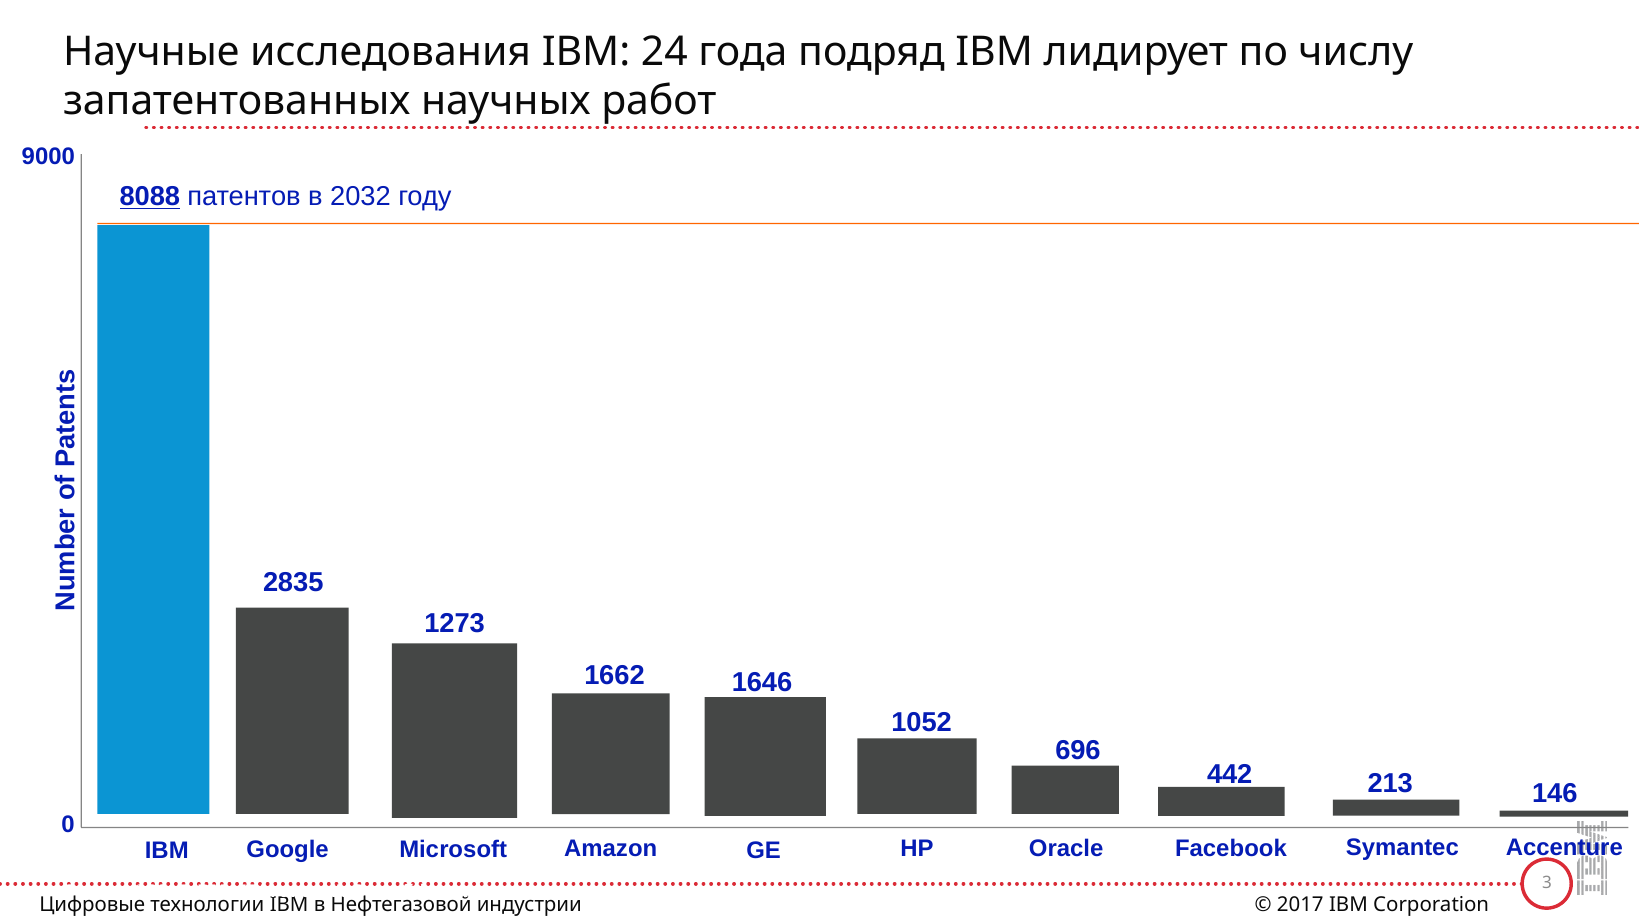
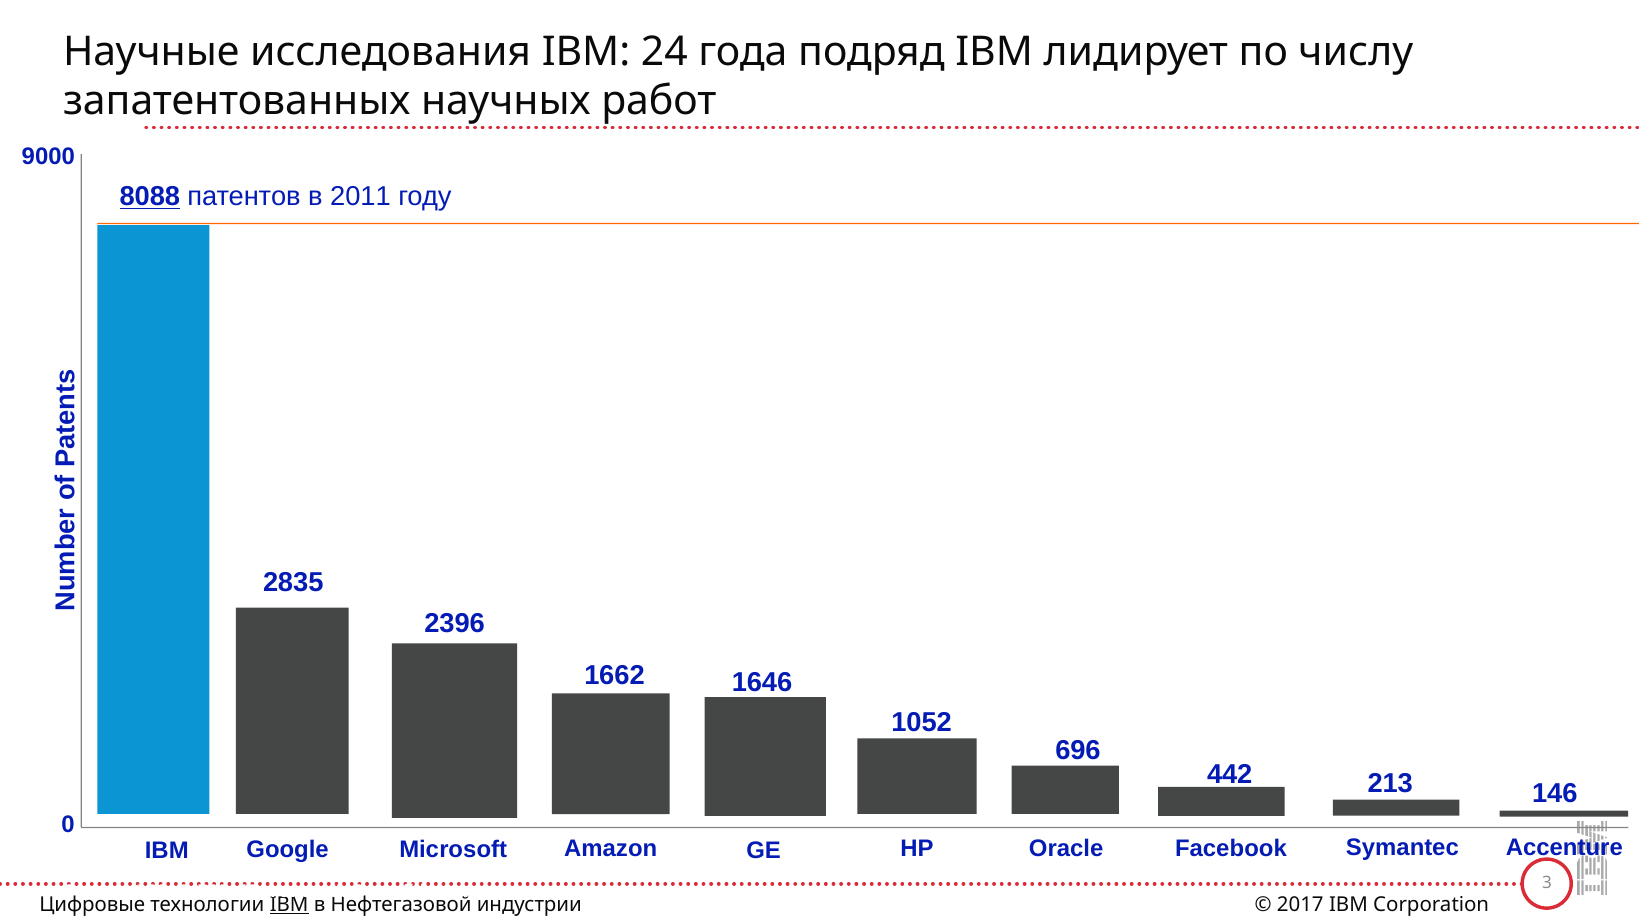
2032: 2032 -> 2011
1273: 1273 -> 2396
IBM at (289, 905) underline: none -> present
